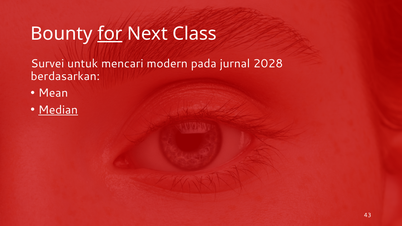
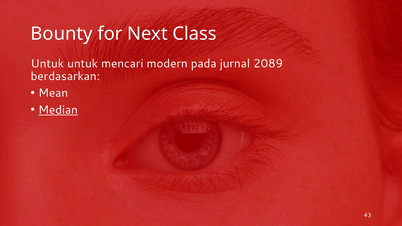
for underline: present -> none
Survei at (47, 64): Survei -> Untuk
2028: 2028 -> 2089
